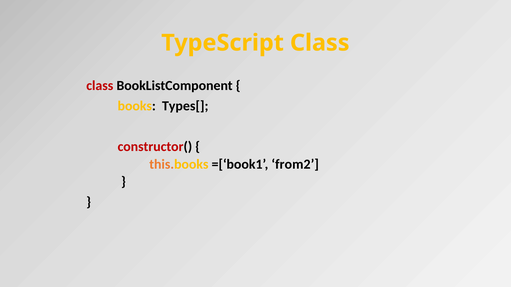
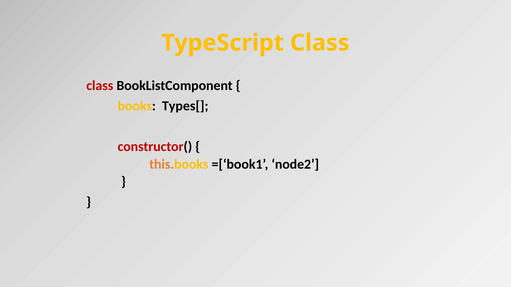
from2: from2 -> node2
